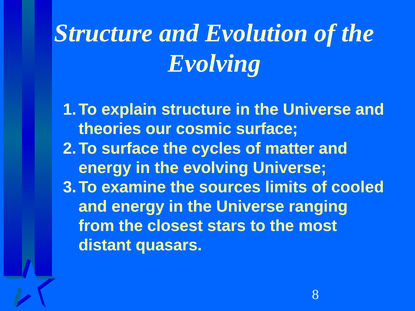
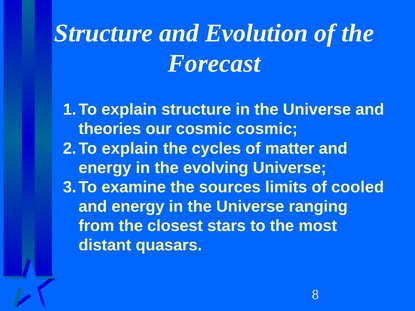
Evolving at (214, 64): Evolving -> Forecast
cosmic surface: surface -> cosmic
surface at (130, 148): surface -> explain
